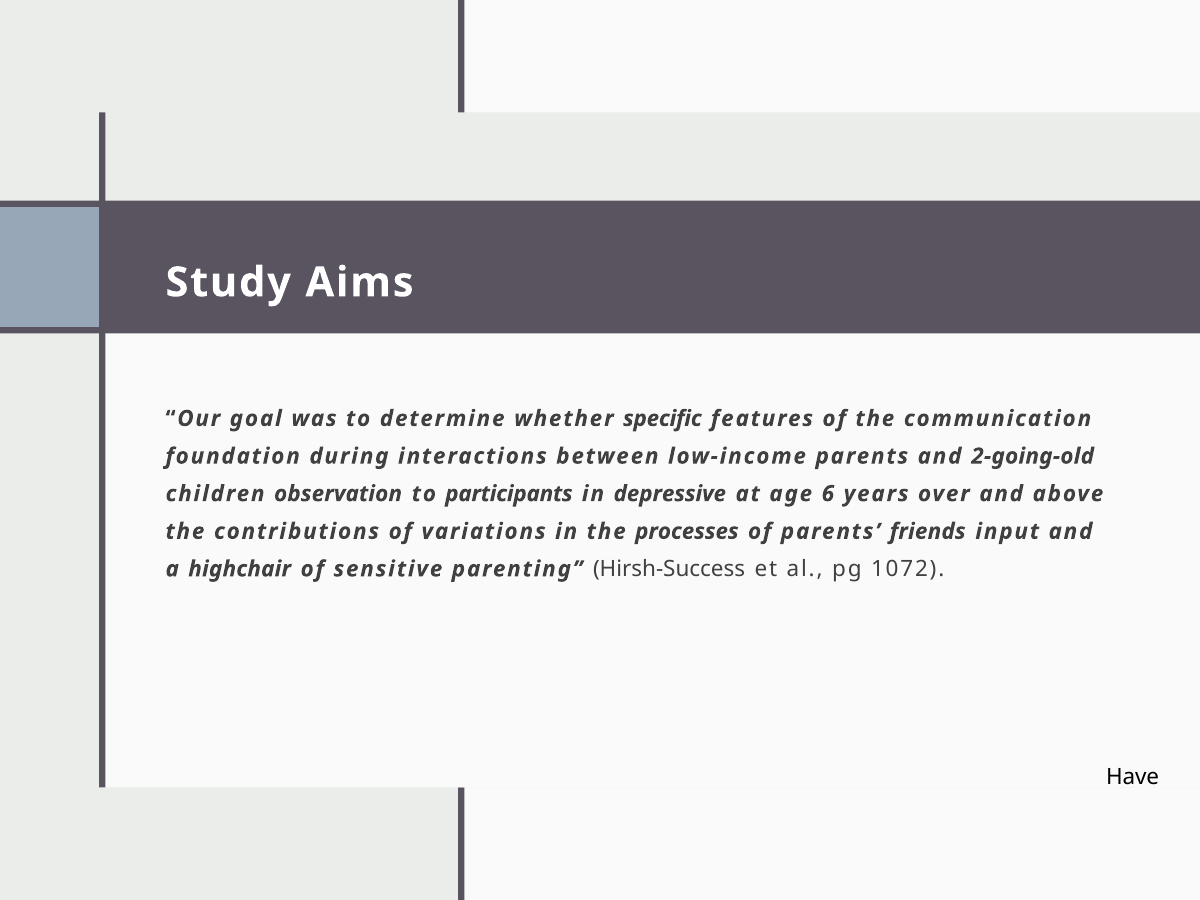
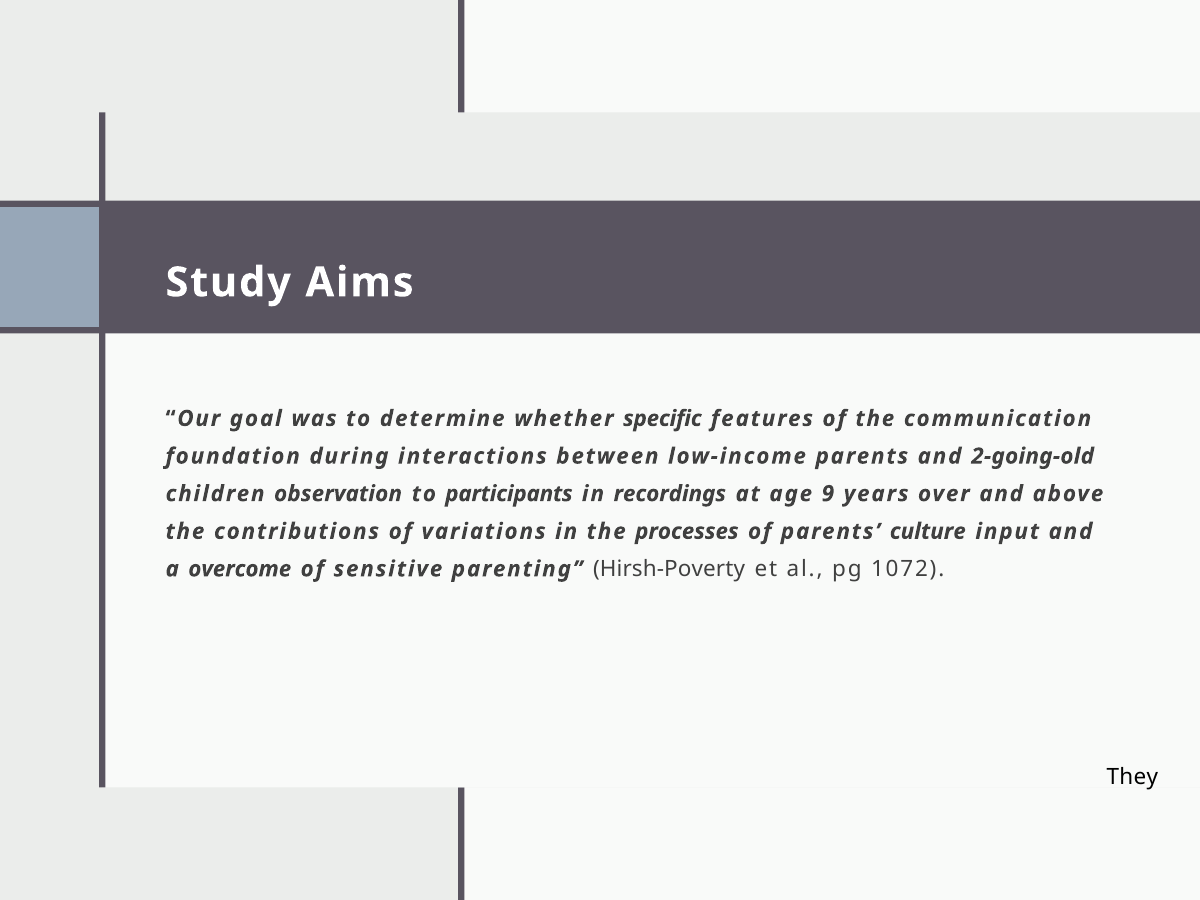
depressive: depressive -> recordings
6: 6 -> 9
friends: friends -> culture
highchair: highchair -> overcome
Hirsh-Success: Hirsh-Success -> Hirsh-Poverty
Have: Have -> They
